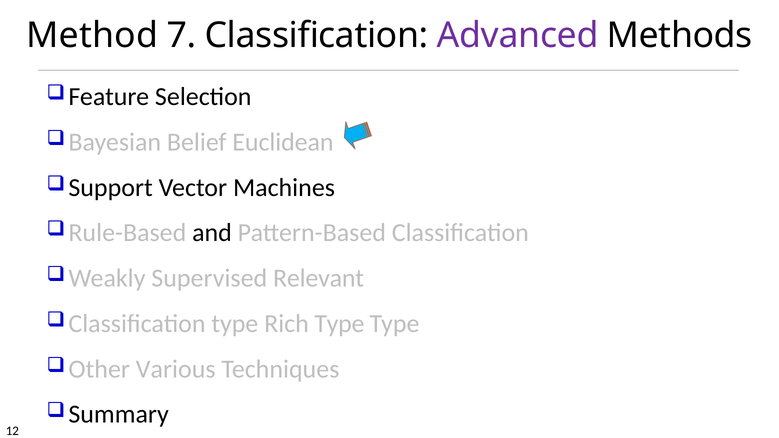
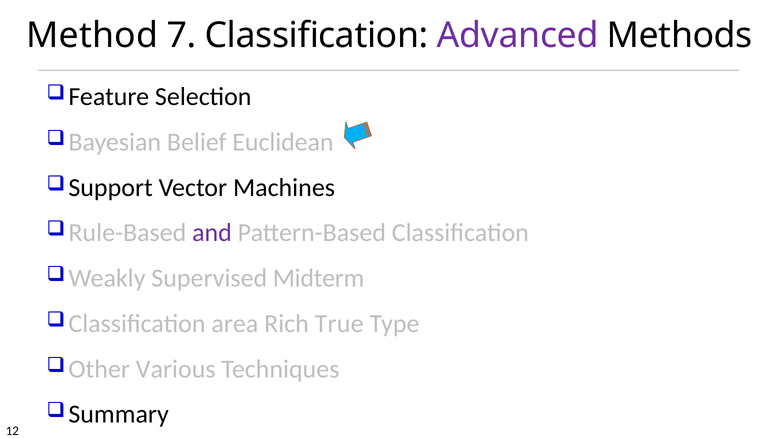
and colour: black -> purple
Relevant: Relevant -> Midterm
type at (235, 324): type -> area
Rich Type: Type -> True
